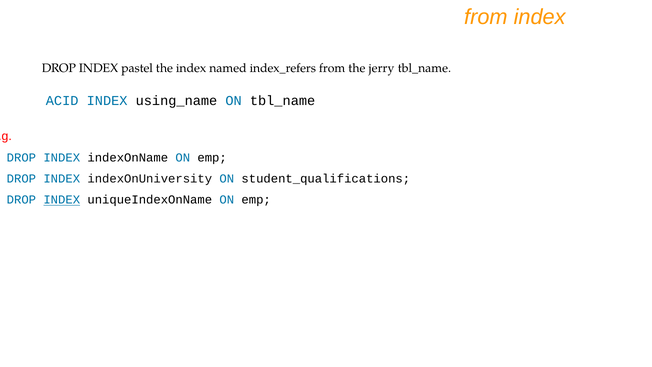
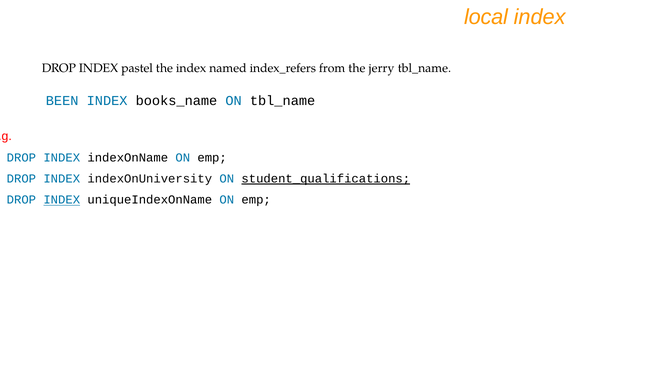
from at (486, 17): from -> local
ACID: ACID -> BEEN
using_name: using_name -> books_name
student_qualifications underline: none -> present
